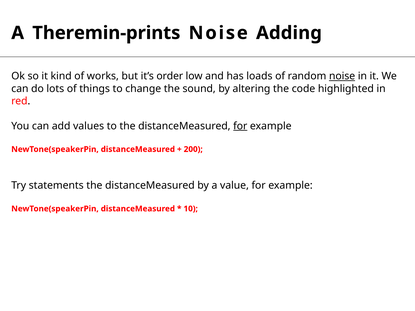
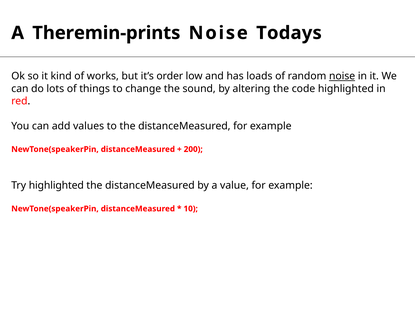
Adding: Adding -> Todays
for at (240, 126) underline: present -> none
Try statements: statements -> highlighted
